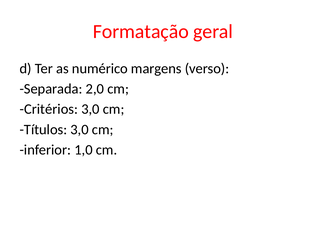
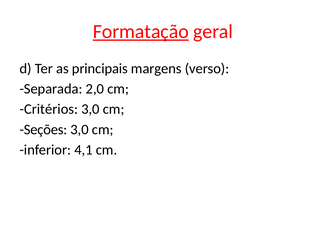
Formatação underline: none -> present
numérico: numérico -> principais
Títulos: Títulos -> Seções
1,0: 1,0 -> 4,1
